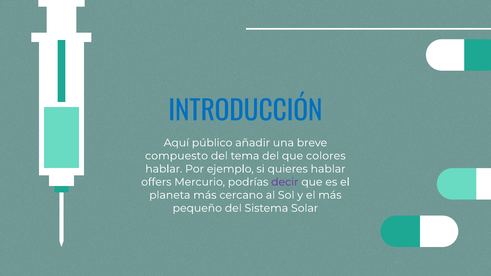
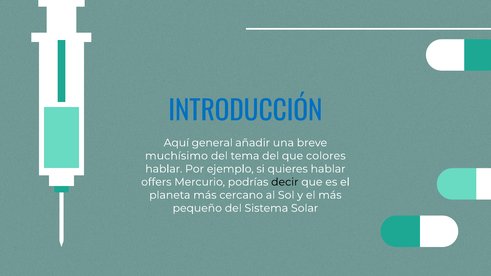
público: público -> general
compuesto: compuesto -> muchísimo
decir colour: purple -> black
